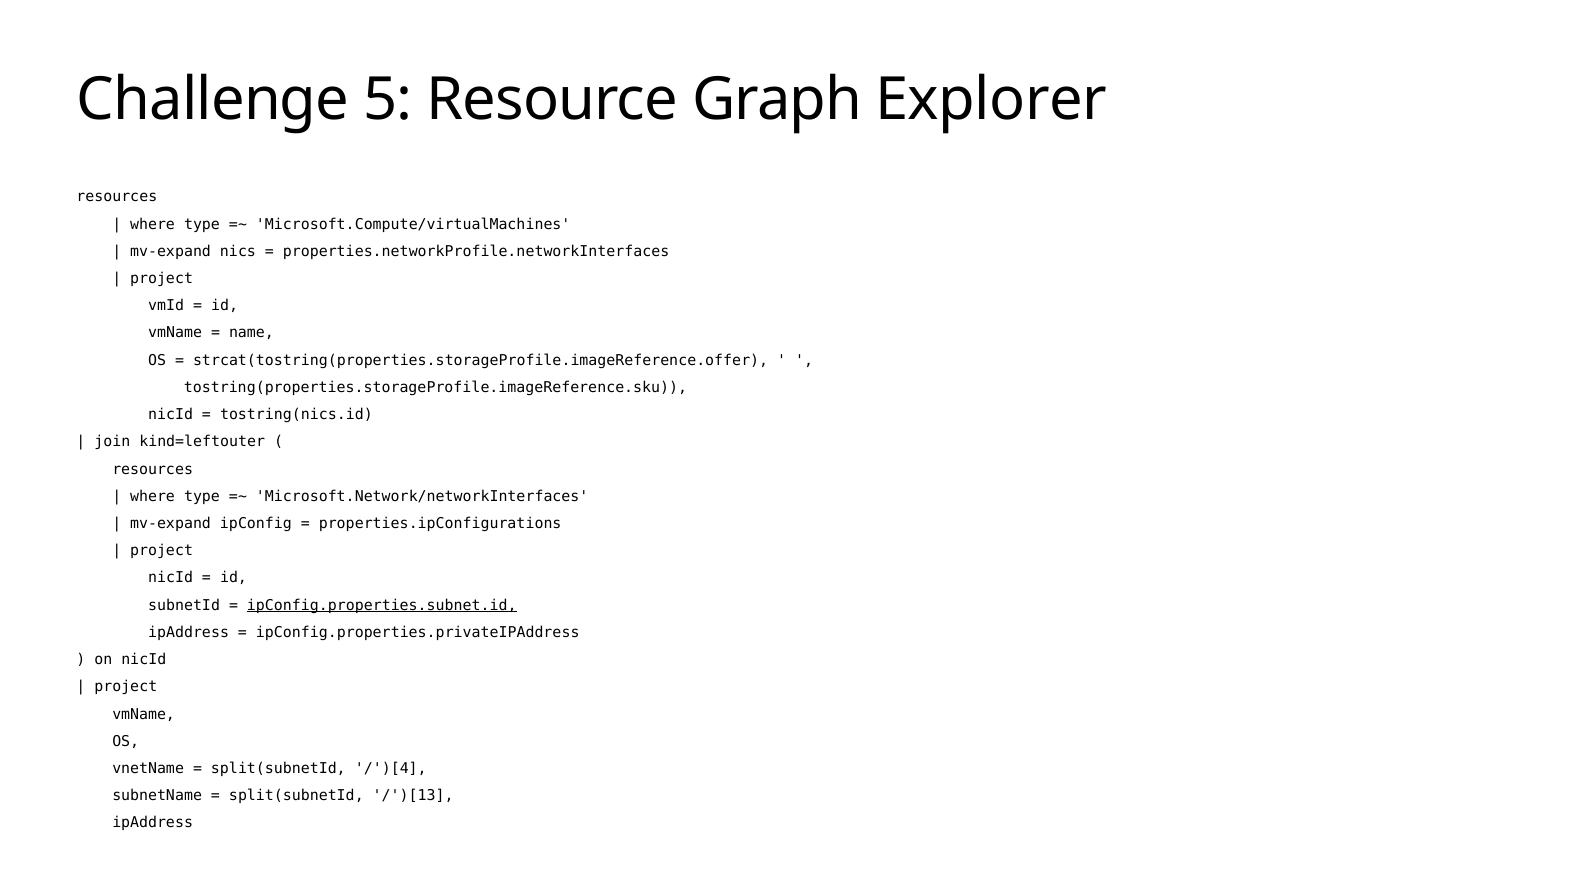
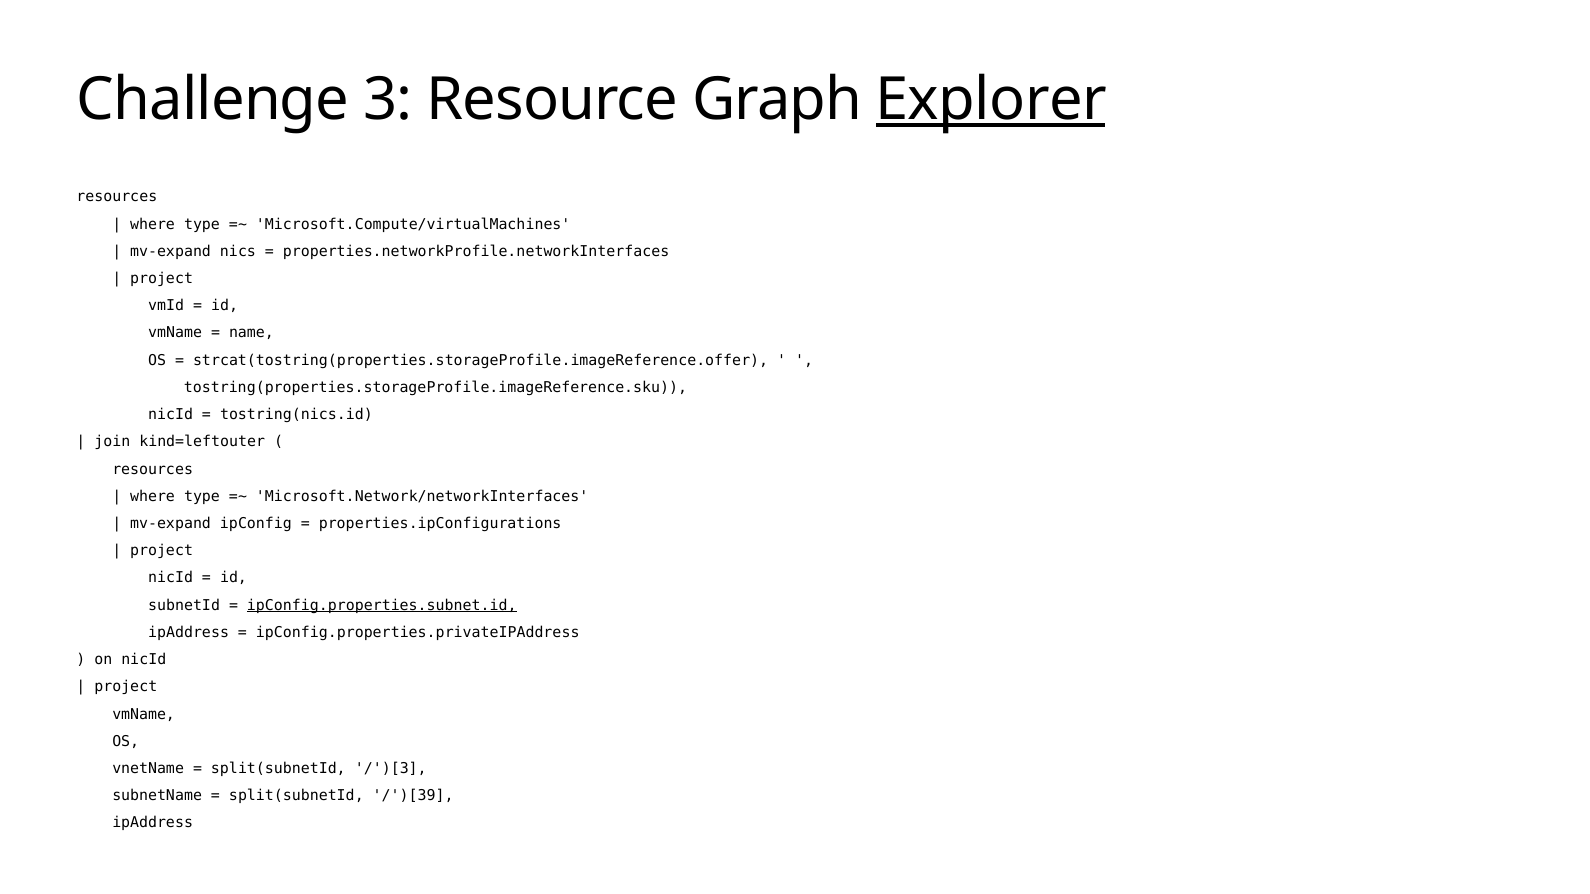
5: 5 -> 3
Explorer underline: none -> present
/')[4: /')[4 -> /')[3
/')[13: /')[13 -> /')[39
